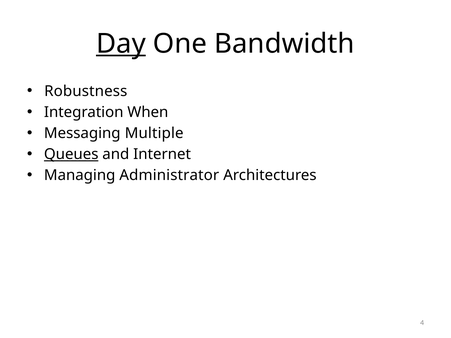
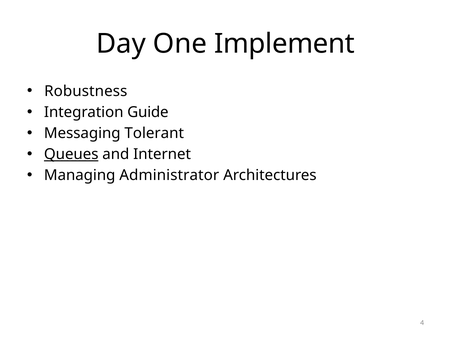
Day underline: present -> none
Bandwidth: Bandwidth -> Implement
When: When -> Guide
Multiple: Multiple -> Tolerant
